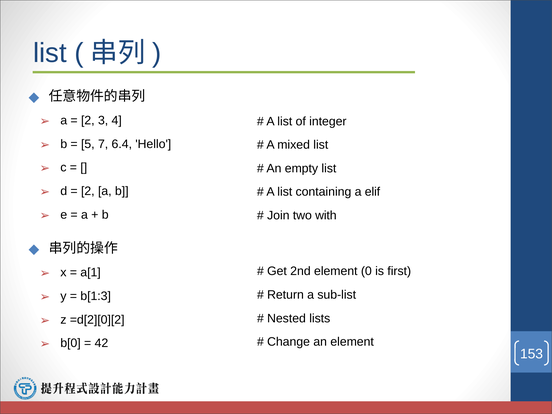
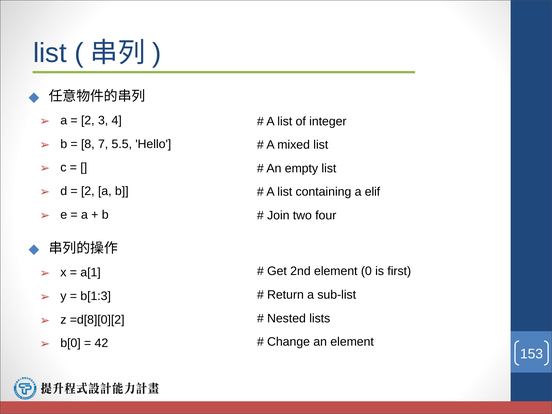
5: 5 -> 8
6.4: 6.4 -> 5.5
with: with -> four
=d[2][0][2: =d[2][0][2 -> =d[8][0][2
